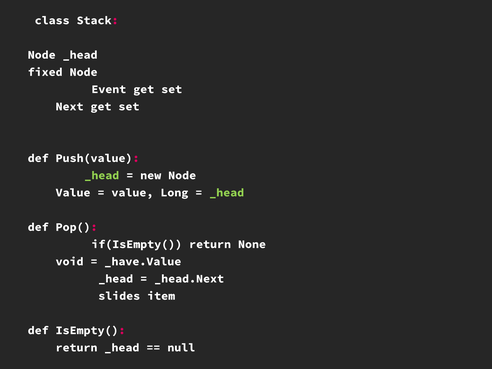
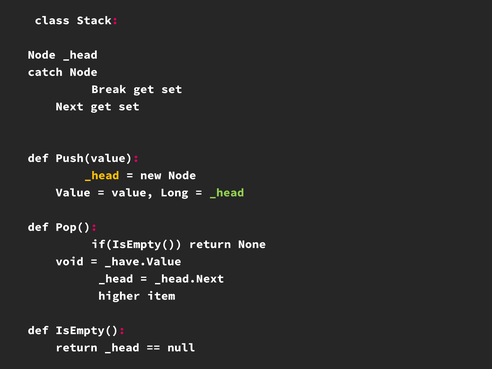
fixed: fixed -> catch
Event: Event -> Break
_head at (102, 175) colour: light green -> yellow
slides: slides -> higher
